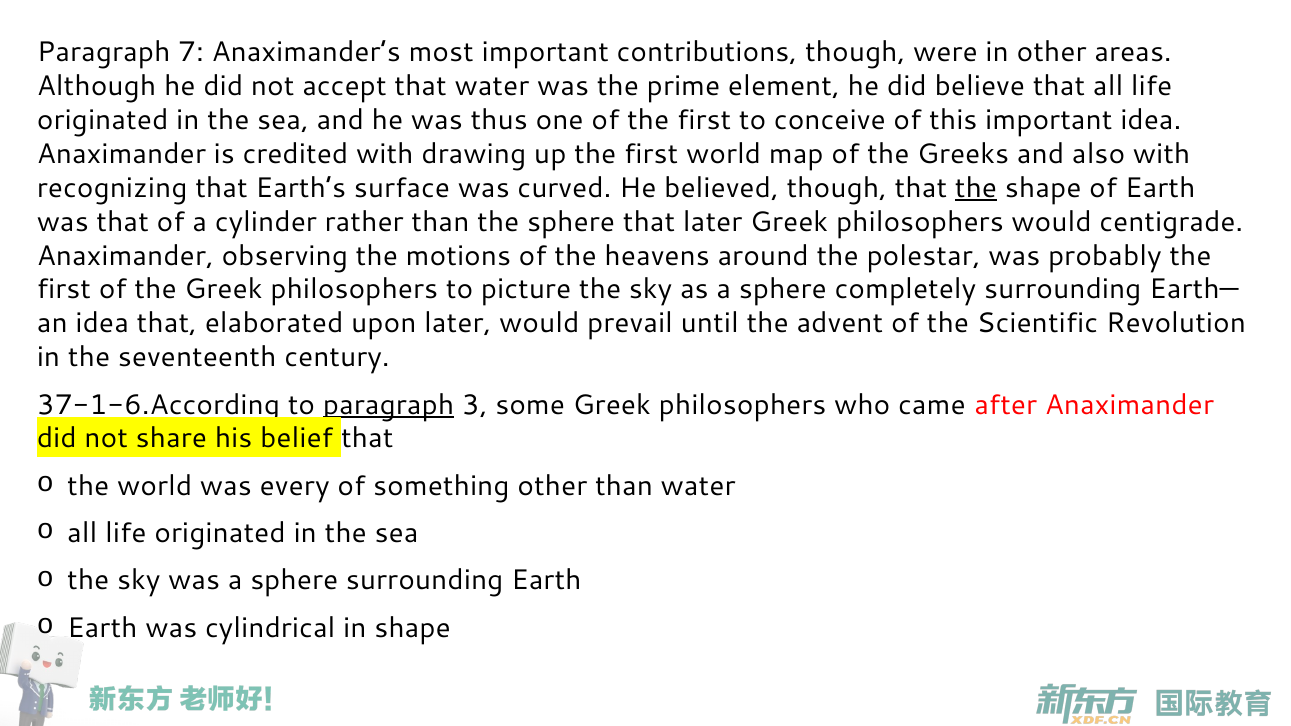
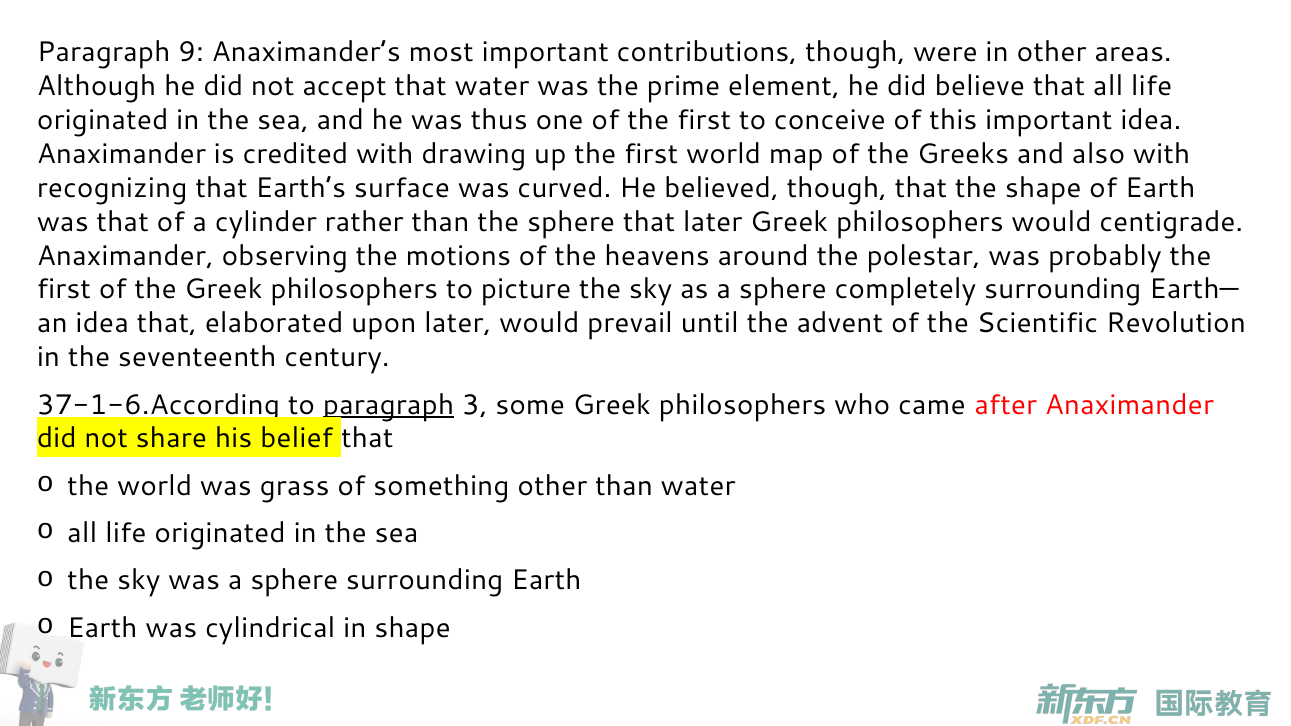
7: 7 -> 9
the at (976, 188) underline: present -> none
every: every -> grass
